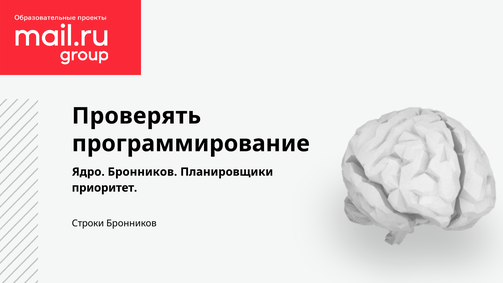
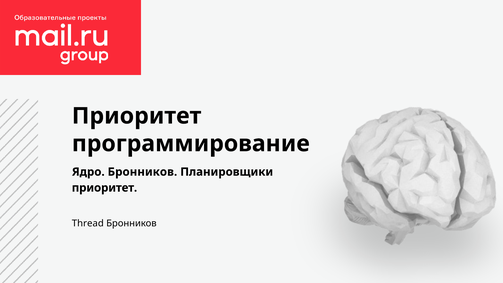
Проверять at (136, 116): Проверять -> Приоритет
Строки: Строки -> Thread
